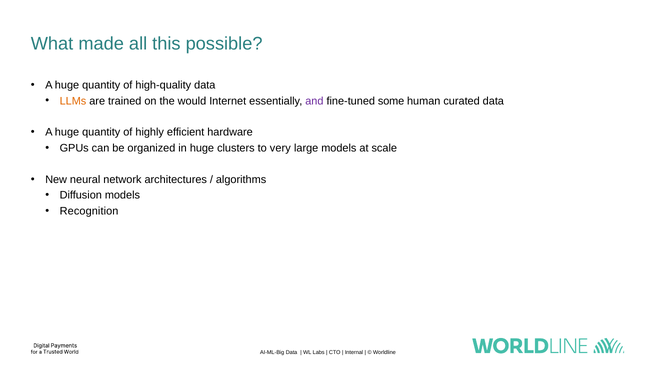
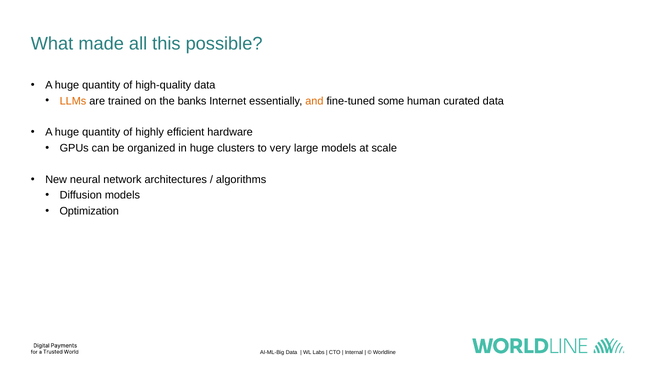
would: would -> banks
and colour: purple -> orange
Recognition: Recognition -> Optimization
